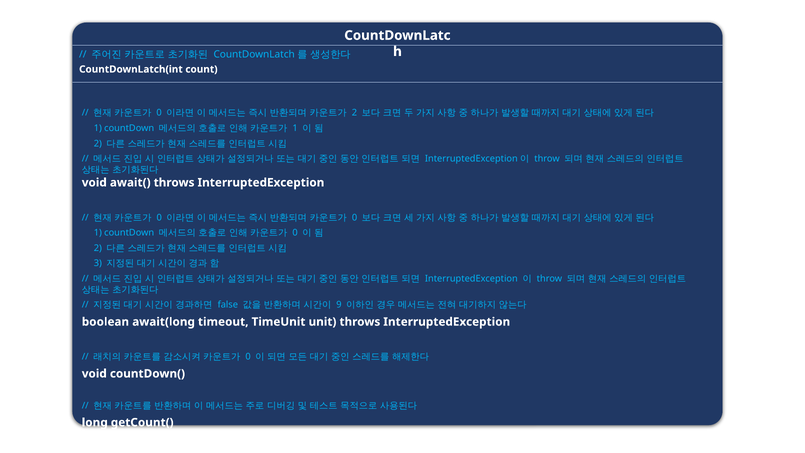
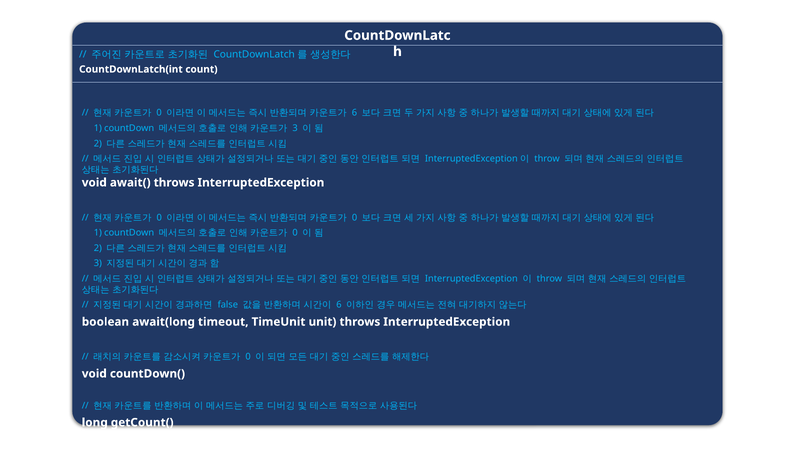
2 at (354, 113): 2 -> 6
1 at (295, 128): 1 -> 3
9 at (339, 305): 9 -> 6
